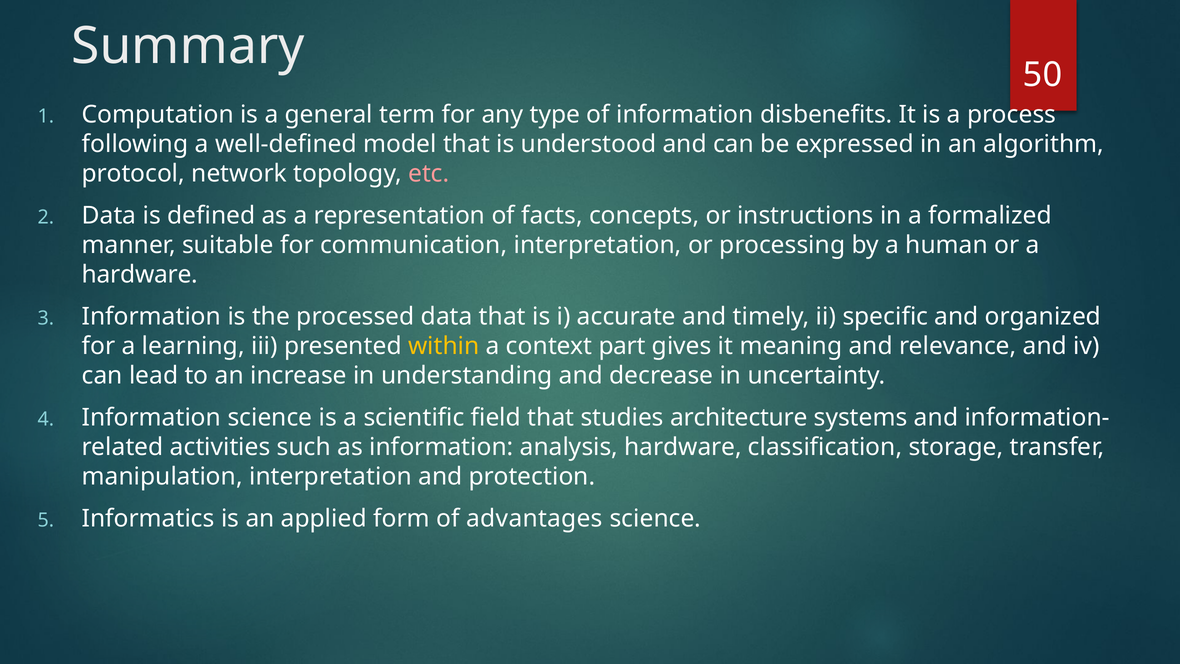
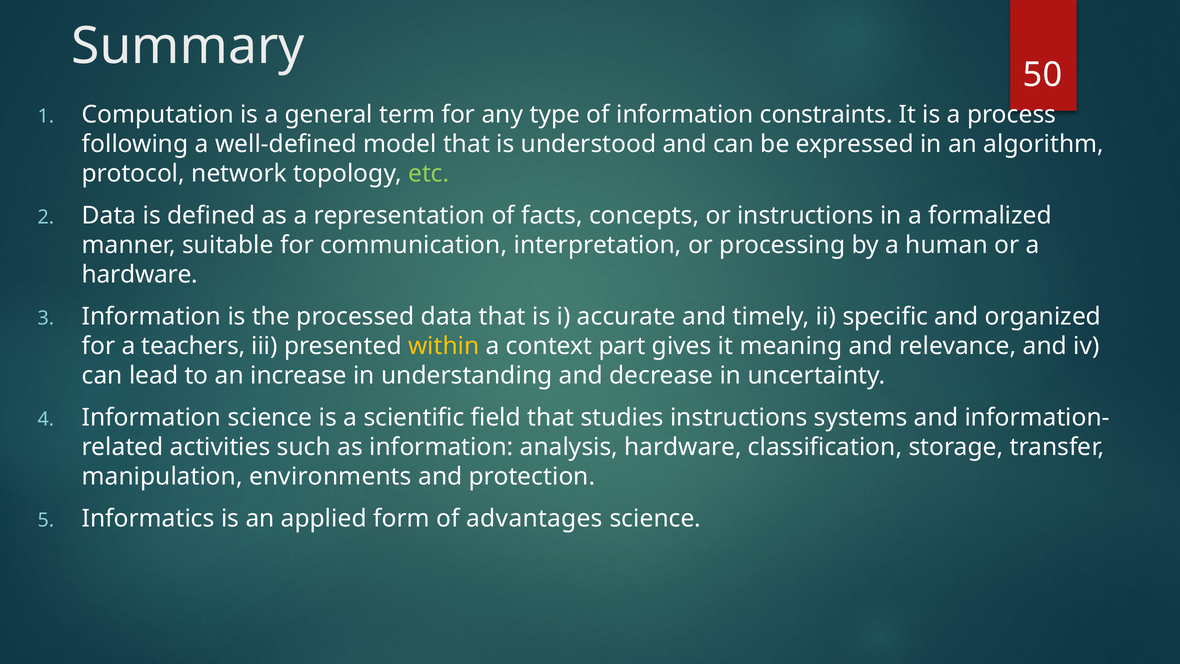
disbenefits: disbenefits -> constraints
etc colour: pink -> light green
learning: learning -> teachers
studies architecture: architecture -> instructions
manipulation interpretation: interpretation -> environments
